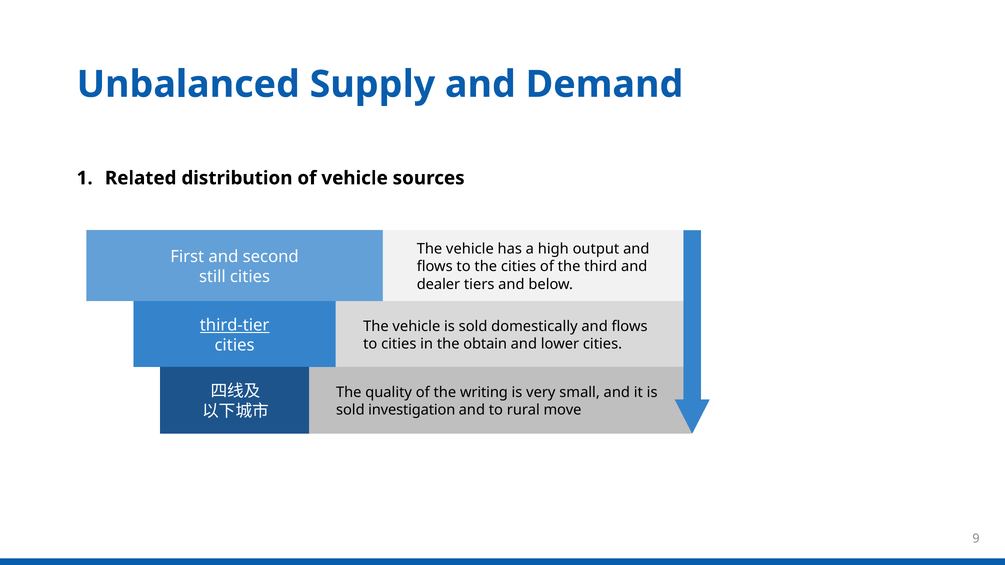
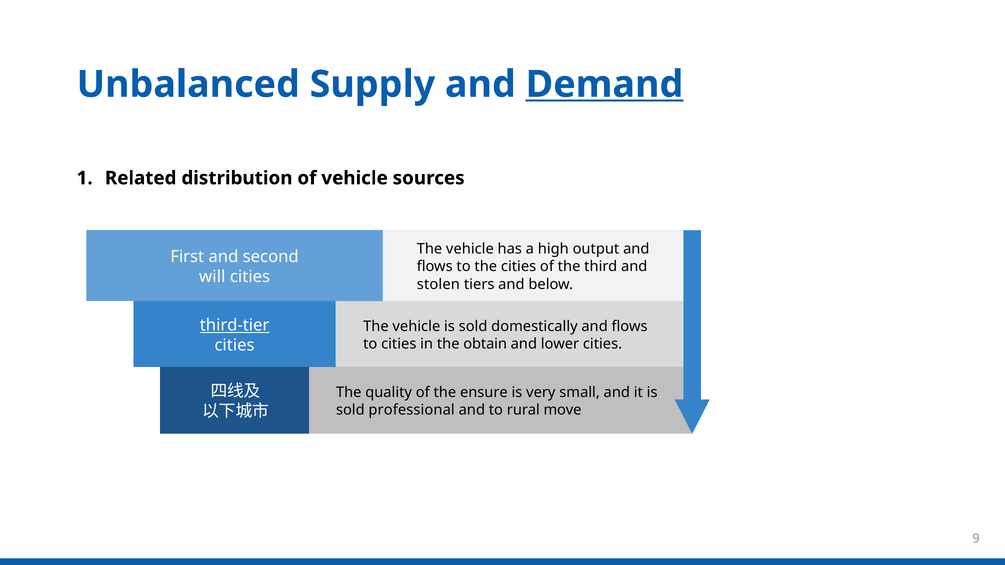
Demand underline: none -> present
still: still -> will
dealer: dealer -> stolen
writing: writing -> ensure
investigation: investigation -> professional
